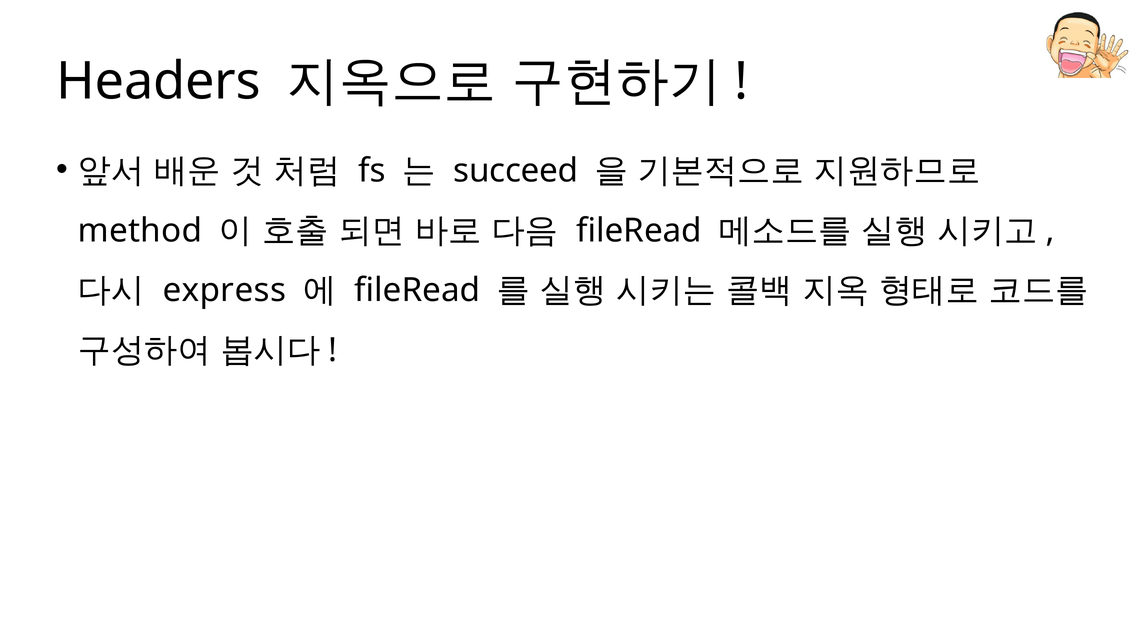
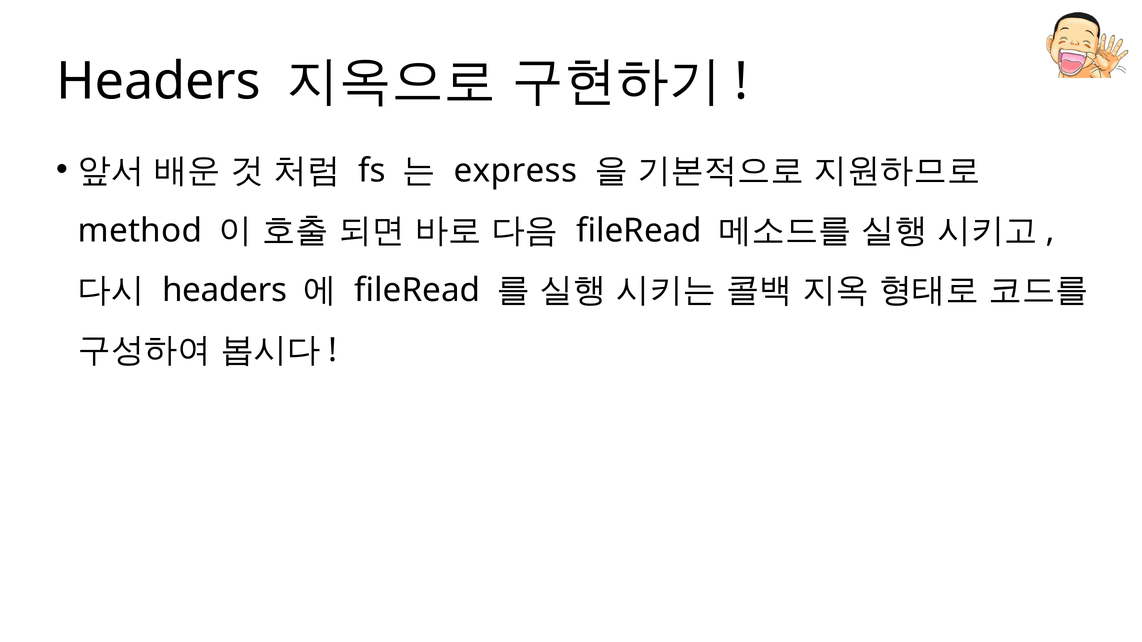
succeed: succeed -> express
express at (224, 291): express -> headers
